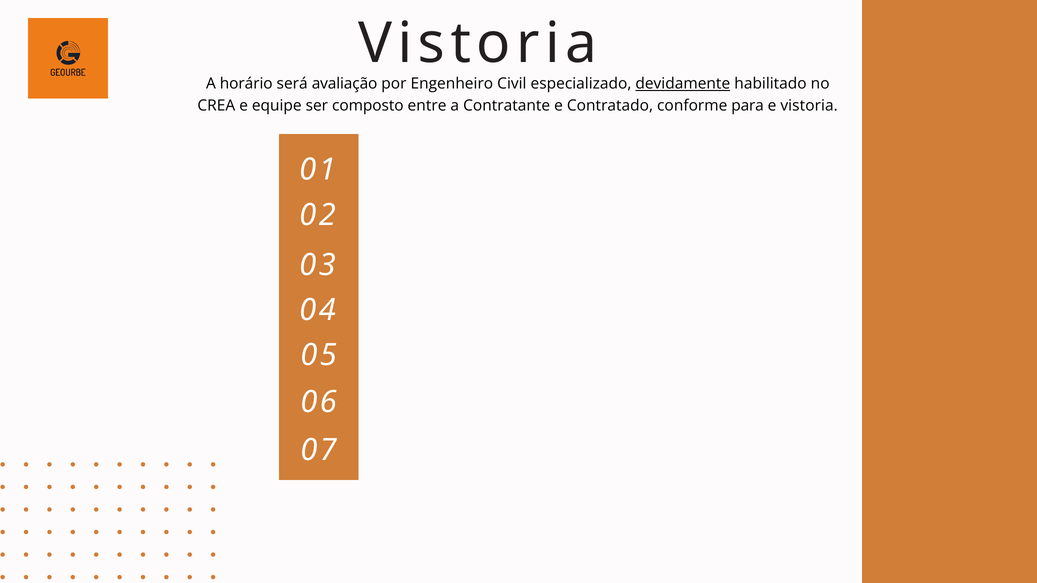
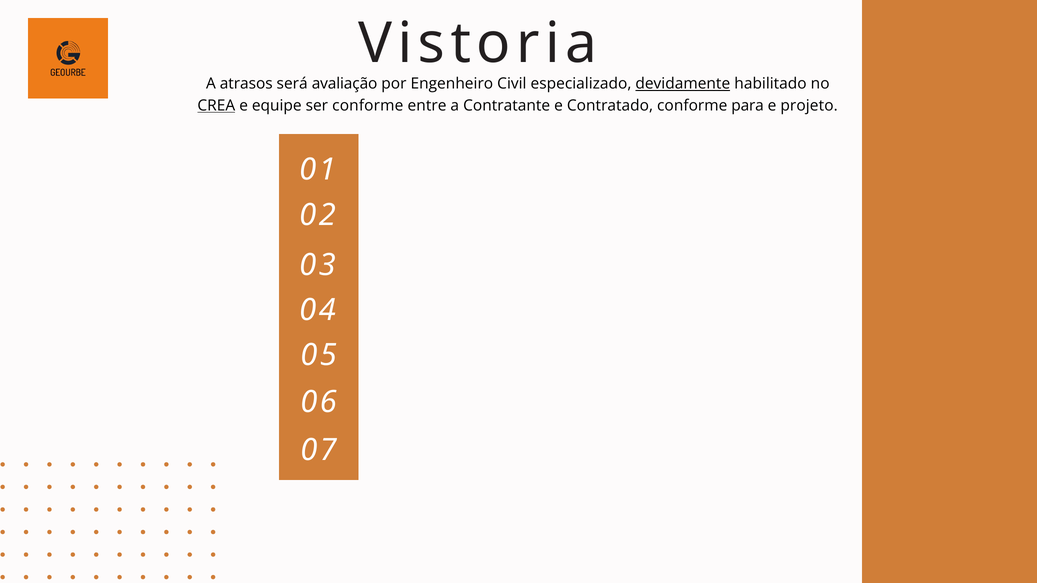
horário: horário -> atrasos
CREA underline: none -> present
ser composto: composto -> conforme
e vistoria: vistoria -> projeto
